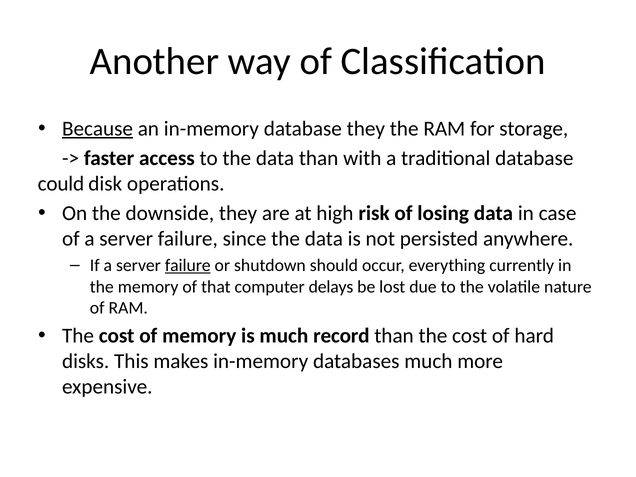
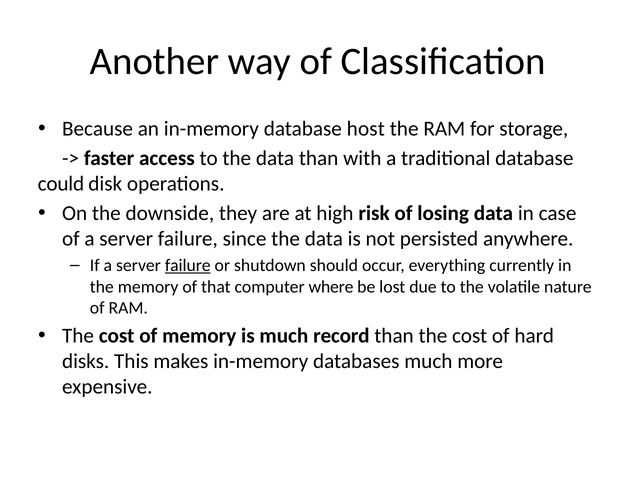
Because underline: present -> none
database they: they -> host
delays: delays -> where
